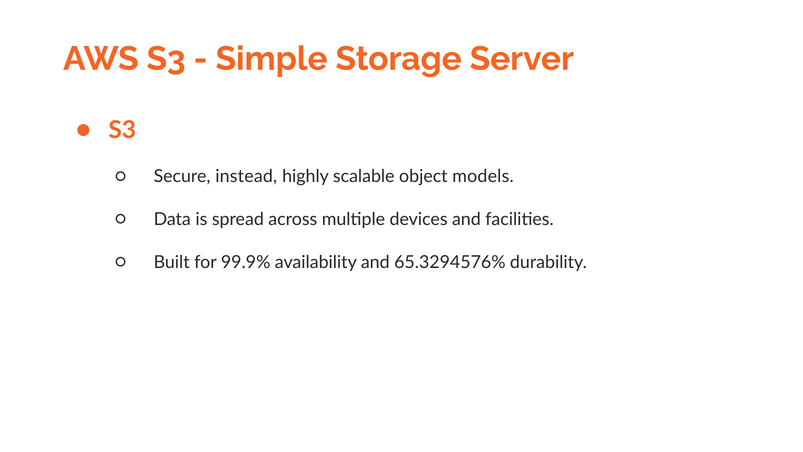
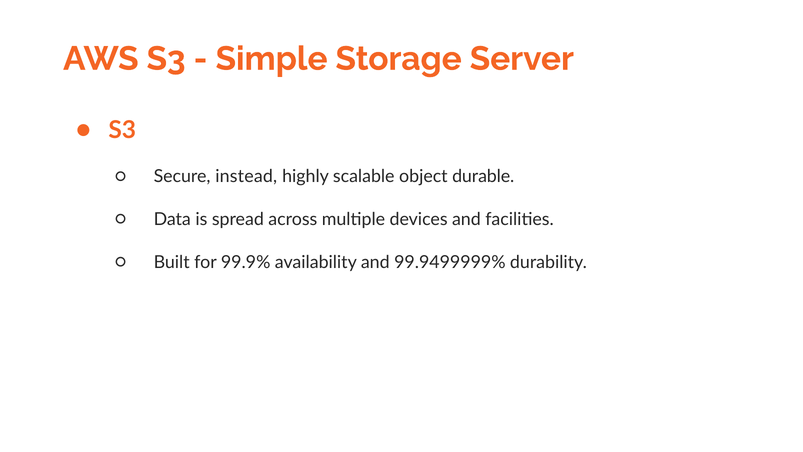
models: models -> durable
65.3294576%: 65.3294576% -> 99.9499999%
